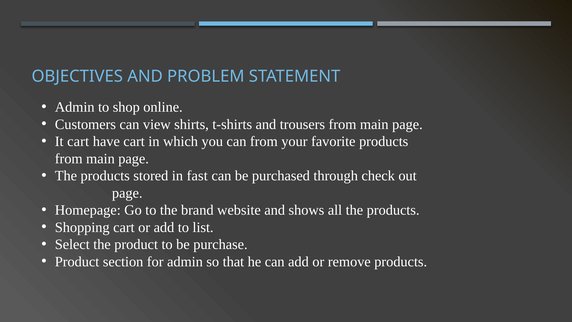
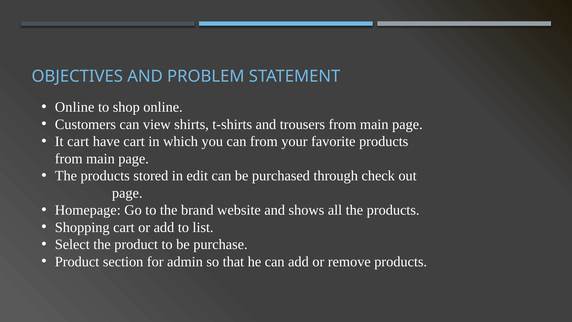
Admin at (75, 107): Admin -> Online
fast: fast -> edit
